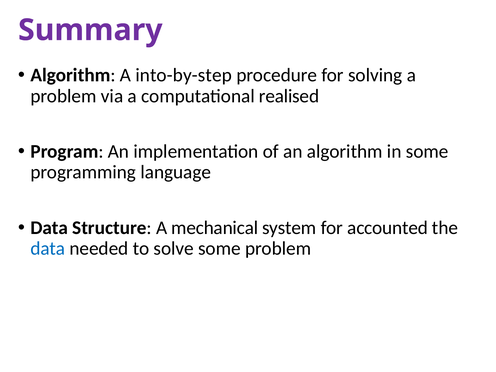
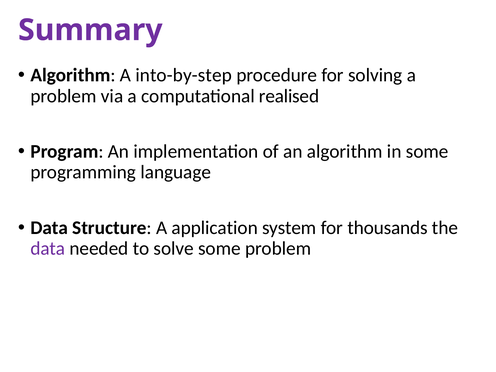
mechanical: mechanical -> application
accounted: accounted -> thousands
data at (48, 249) colour: blue -> purple
